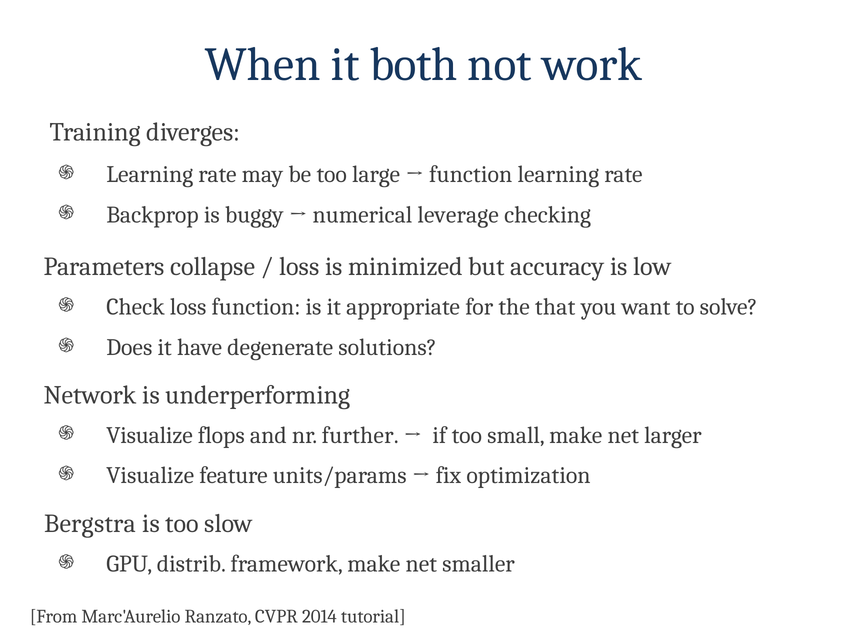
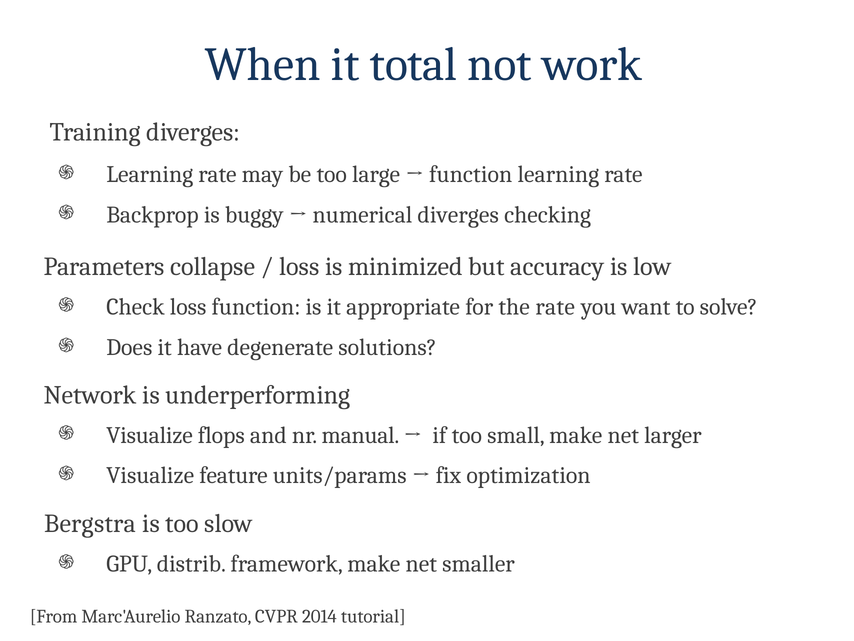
both: both -> total
numerical leverage: leverage -> diverges
the that: that -> rate
further: further -> manual
